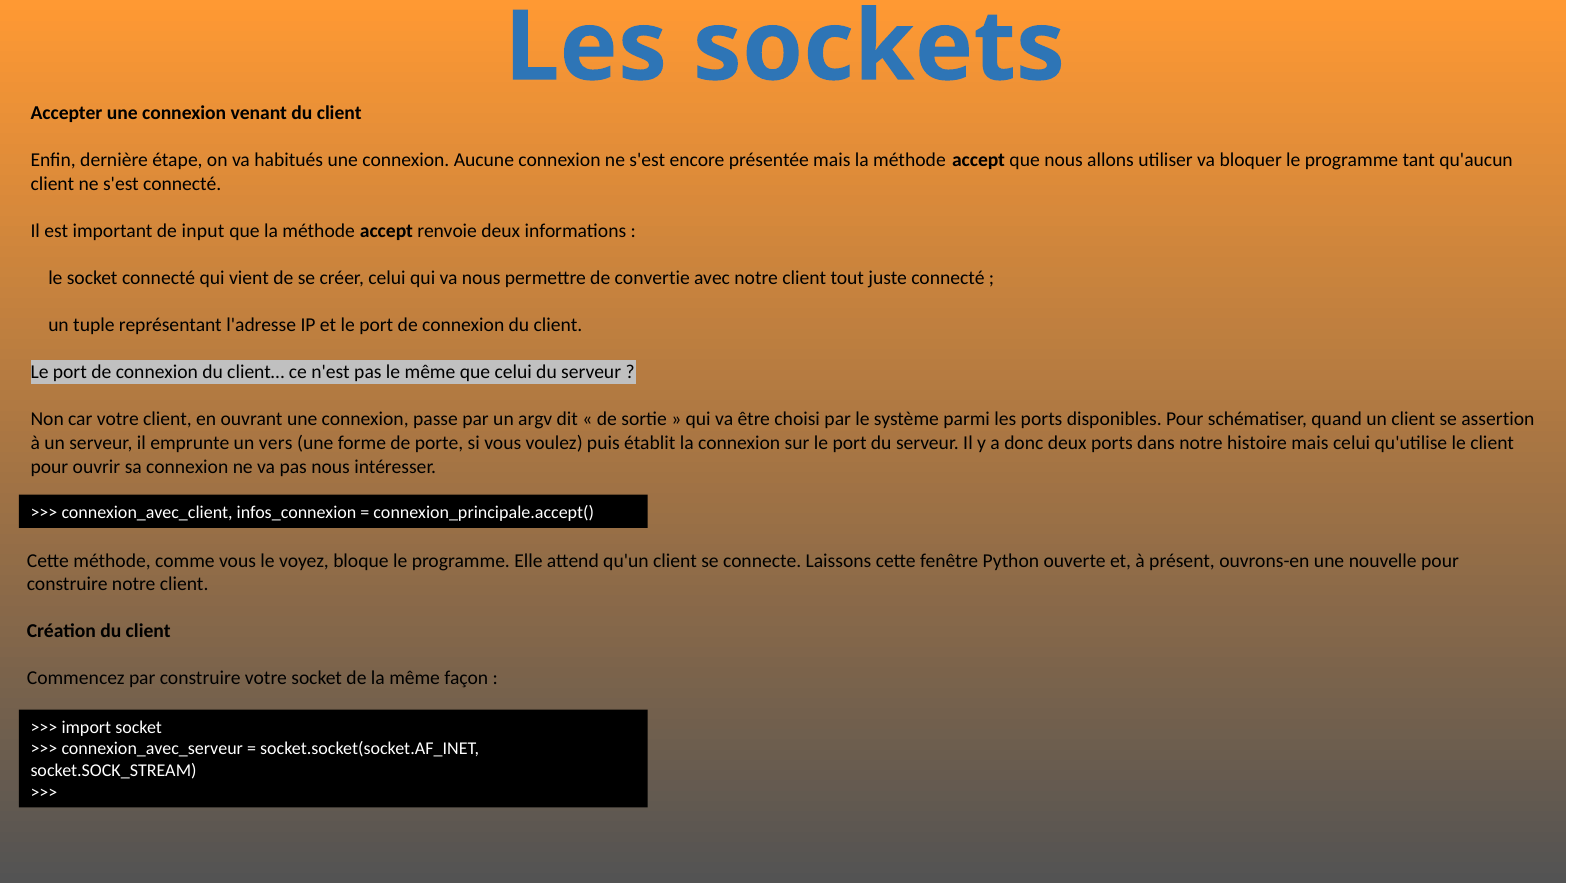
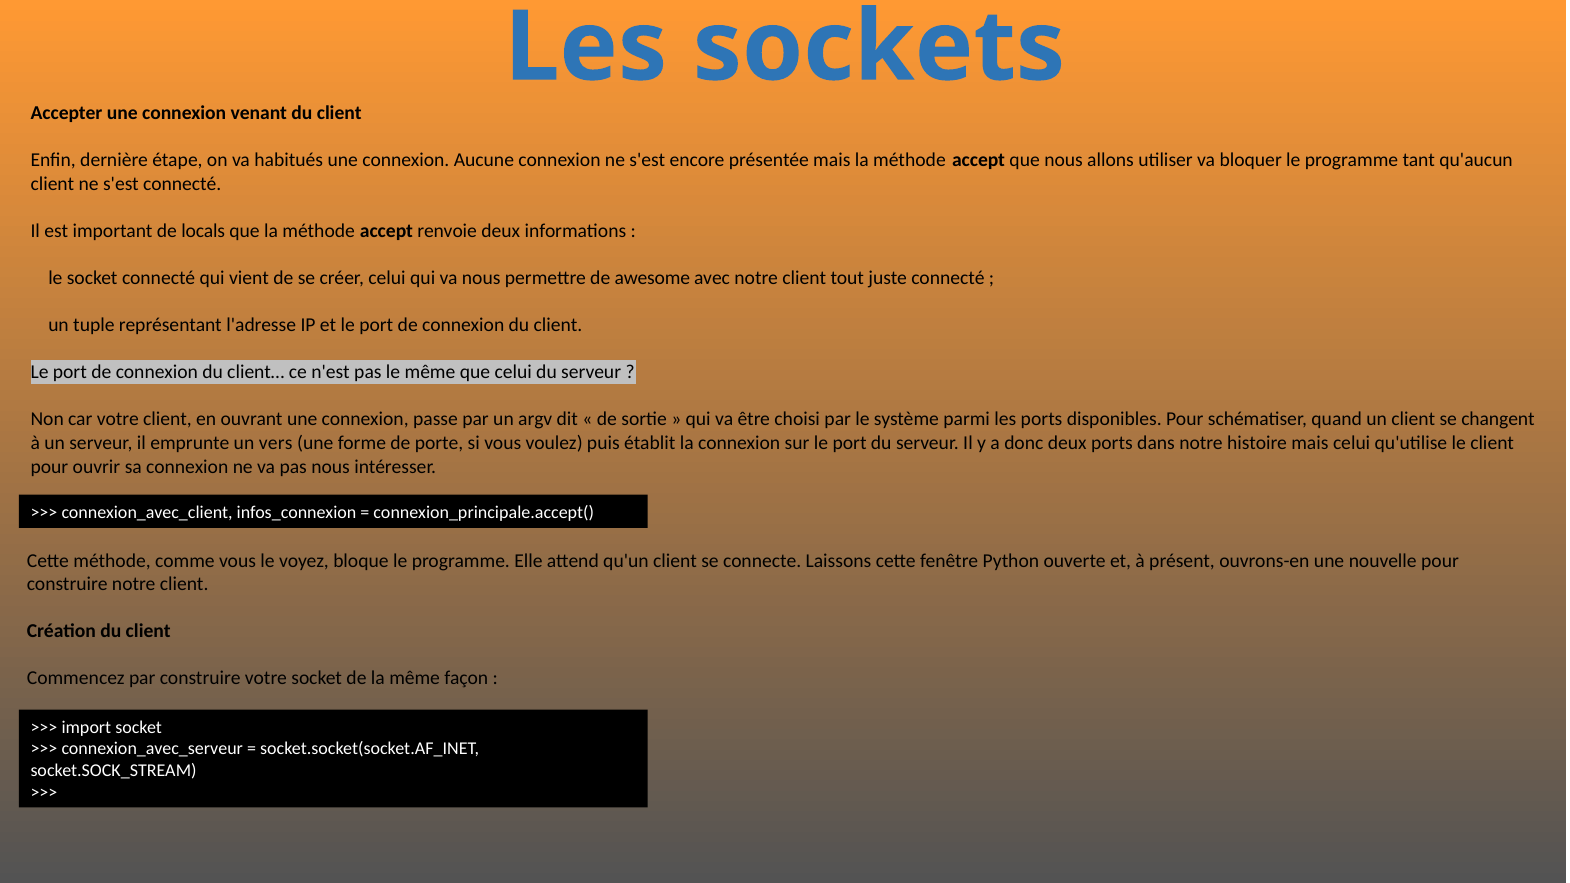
input: input -> locals
convertie: convertie -> awesome
assertion: assertion -> changent
